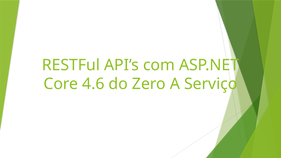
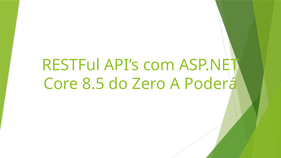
4.6: 4.6 -> 8.5
Serviço: Serviço -> Poderá
